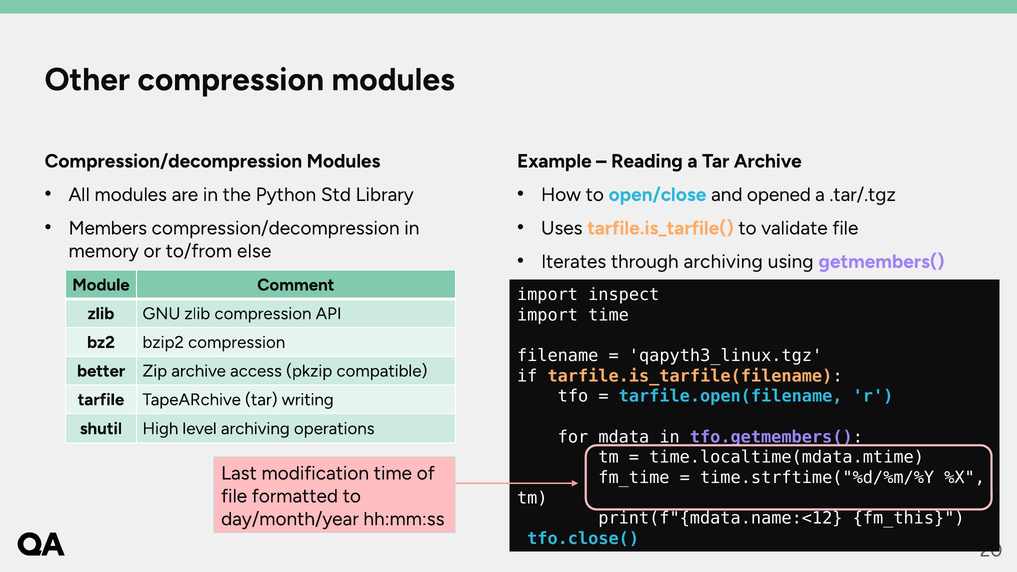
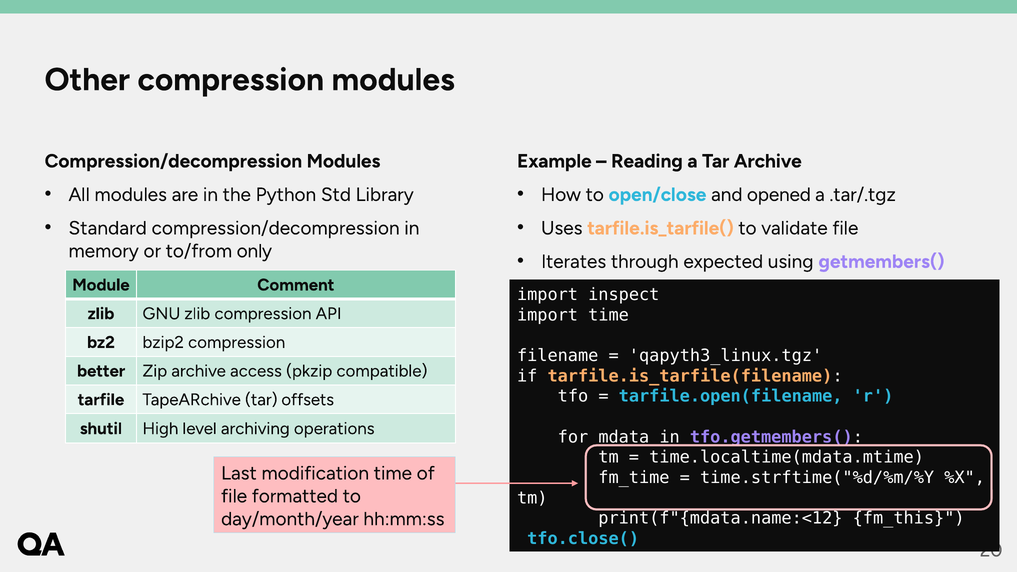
Members: Members -> Standard
else: else -> only
through archiving: archiving -> expected
writing: writing -> offsets
